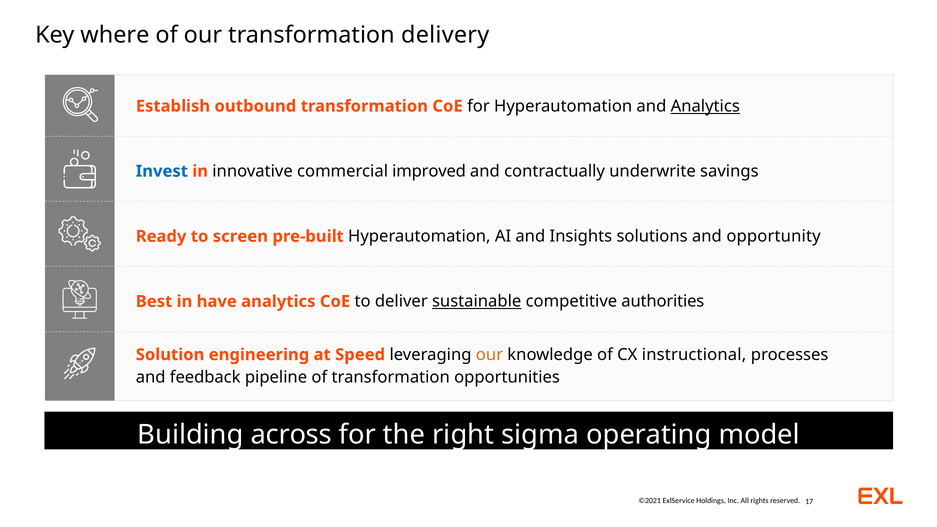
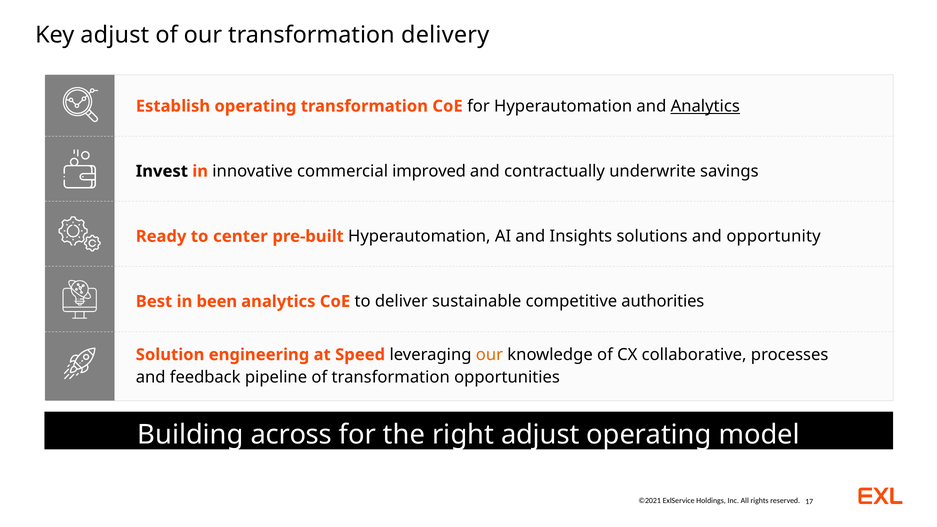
Key where: where -> adjust
Establish outbound: outbound -> operating
Invest colour: blue -> black
screen: screen -> center
have: have -> been
sustainable underline: present -> none
instructional: instructional -> collaborative
right sigma: sigma -> adjust
